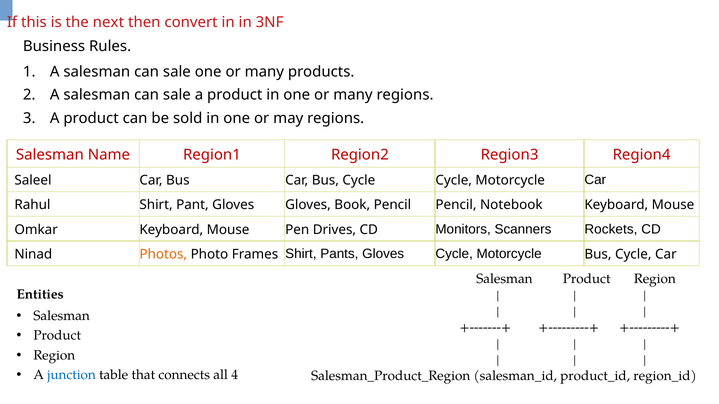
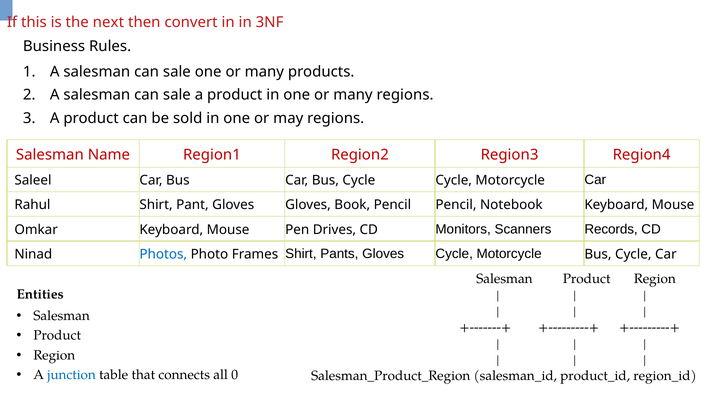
Rockets: Rockets -> Records
Photos colour: orange -> blue
4: 4 -> 0
